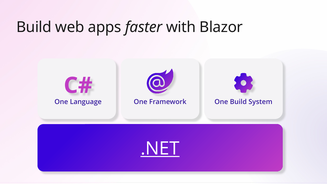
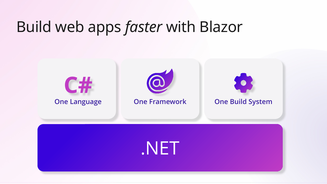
.NET underline: present -> none
